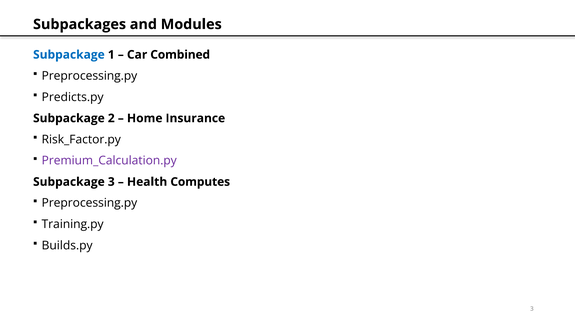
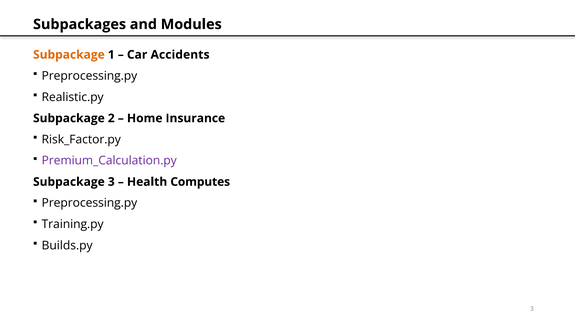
Subpackage at (69, 55) colour: blue -> orange
Combined: Combined -> Accidents
Predicts.py: Predicts.py -> Realistic.py
